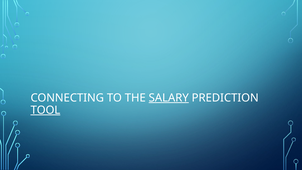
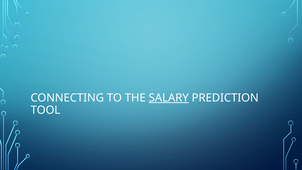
TOOL underline: present -> none
